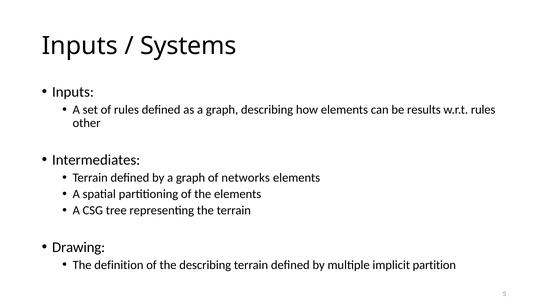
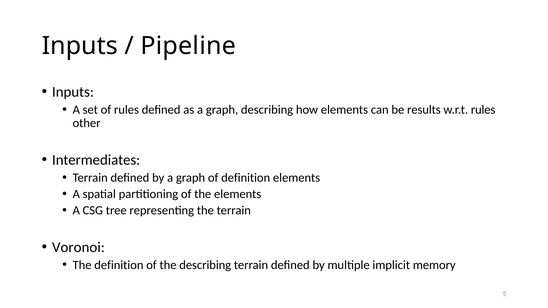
Systems: Systems -> Pipeline
of networks: networks -> definition
Drawing: Drawing -> Voronoi
partition: partition -> memory
